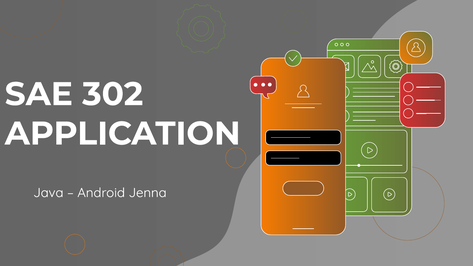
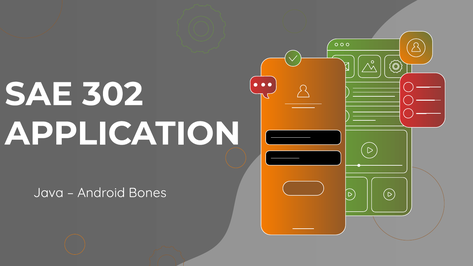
Jenna: Jenna -> Bones
